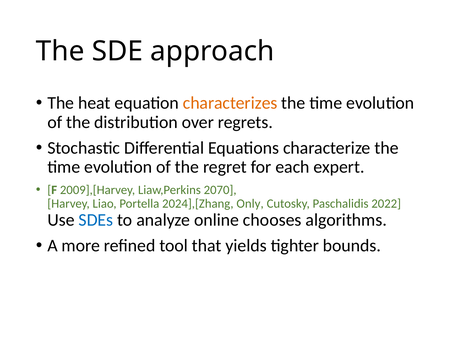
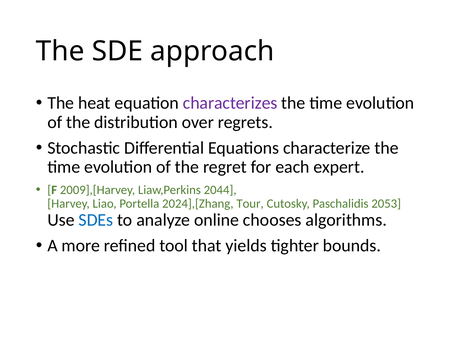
characterizes colour: orange -> purple
2070: 2070 -> 2044
Only: Only -> Tour
2022: 2022 -> 2053
